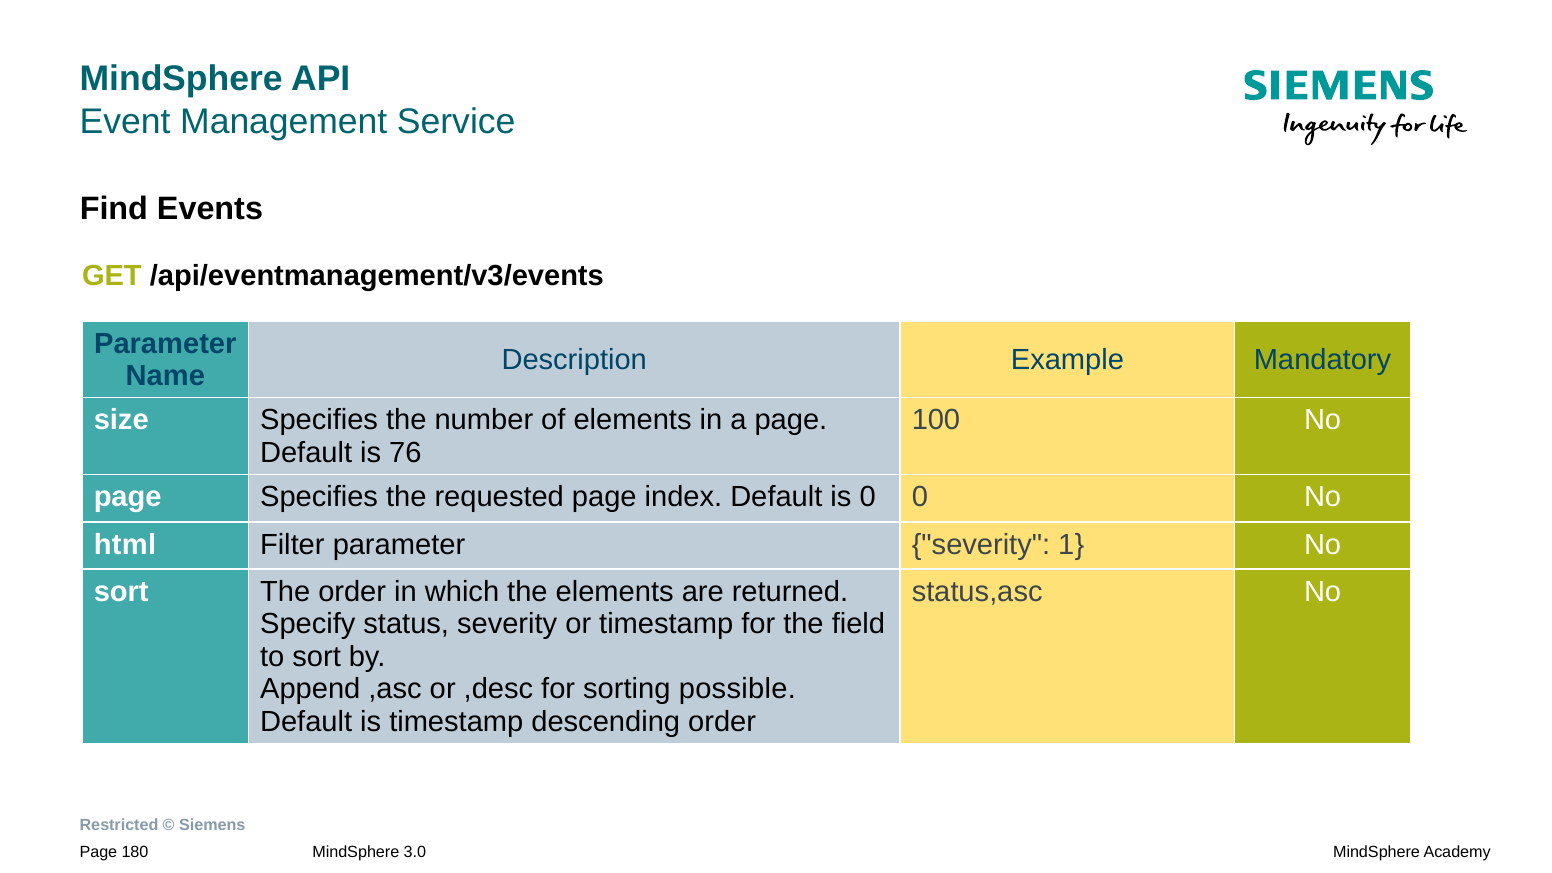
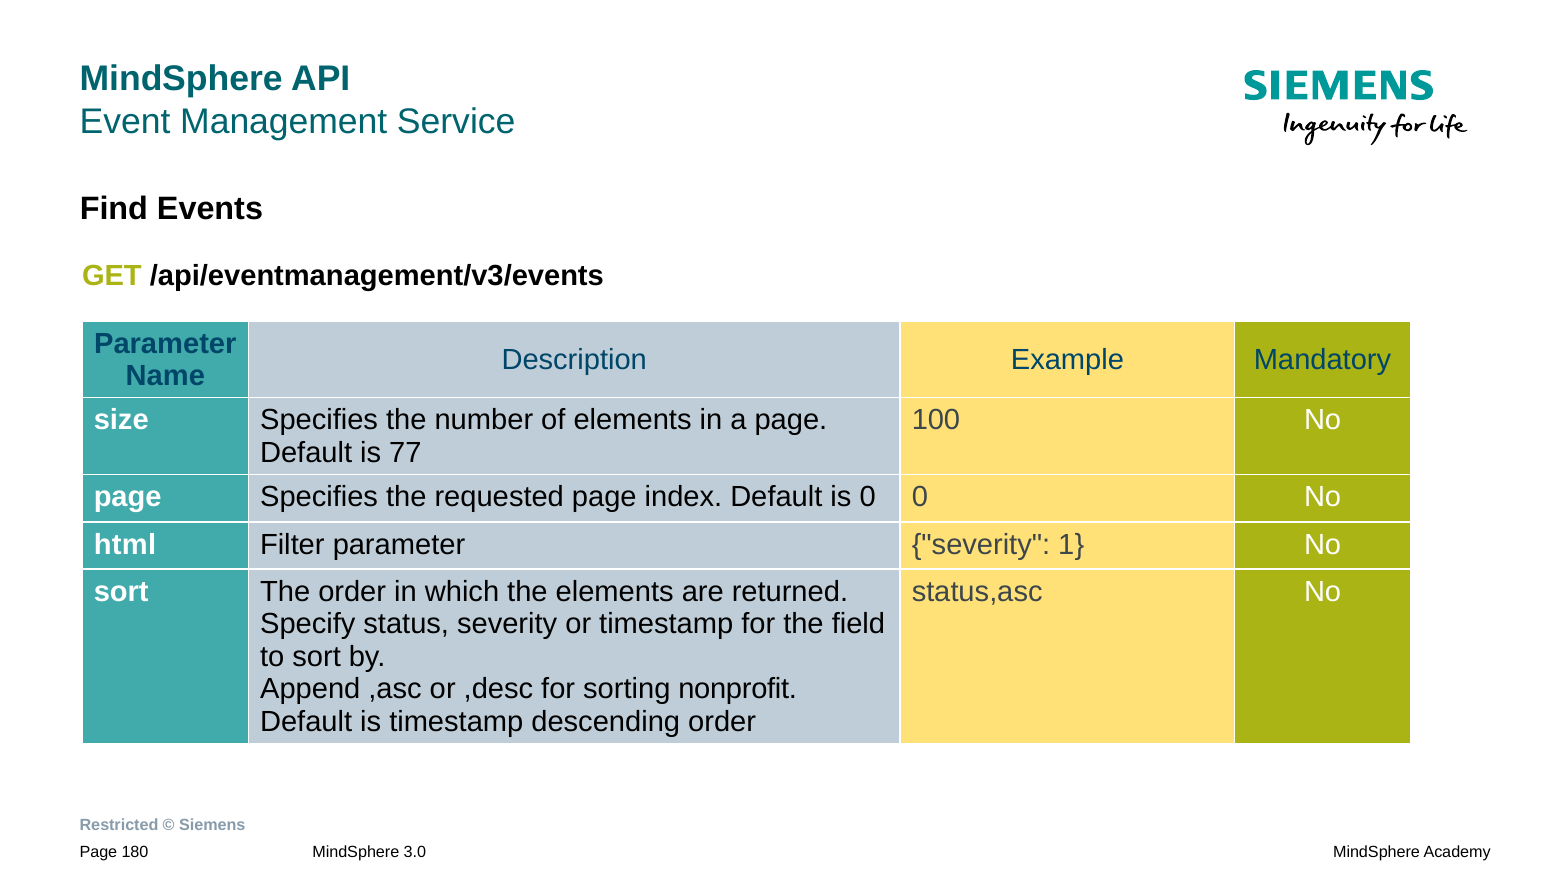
76: 76 -> 77
possible: possible -> nonprofit
